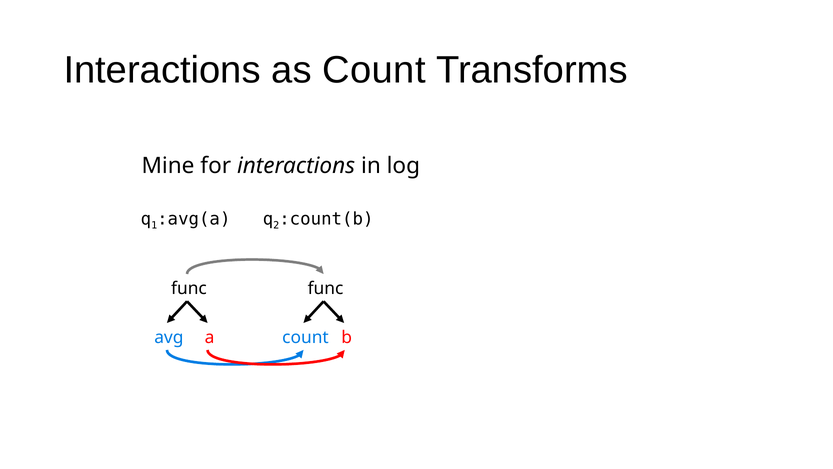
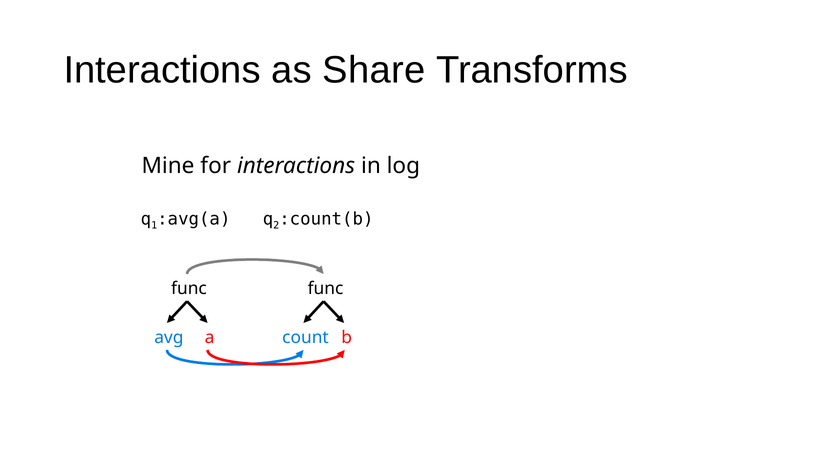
as Count: Count -> Share
